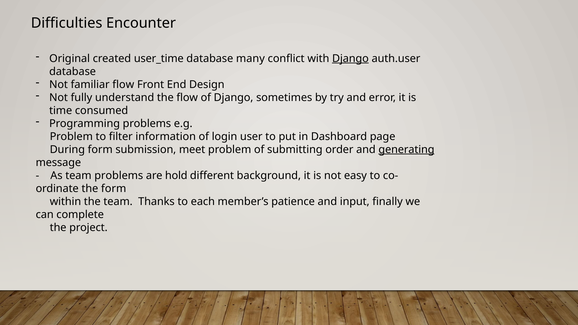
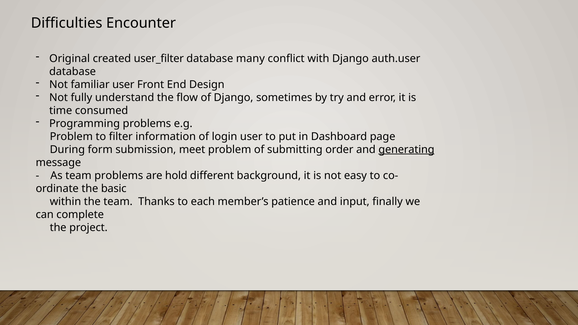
user_time: user_time -> user_filter
Django at (350, 58) underline: present -> none
familiar flow: flow -> user
the form: form -> basic
